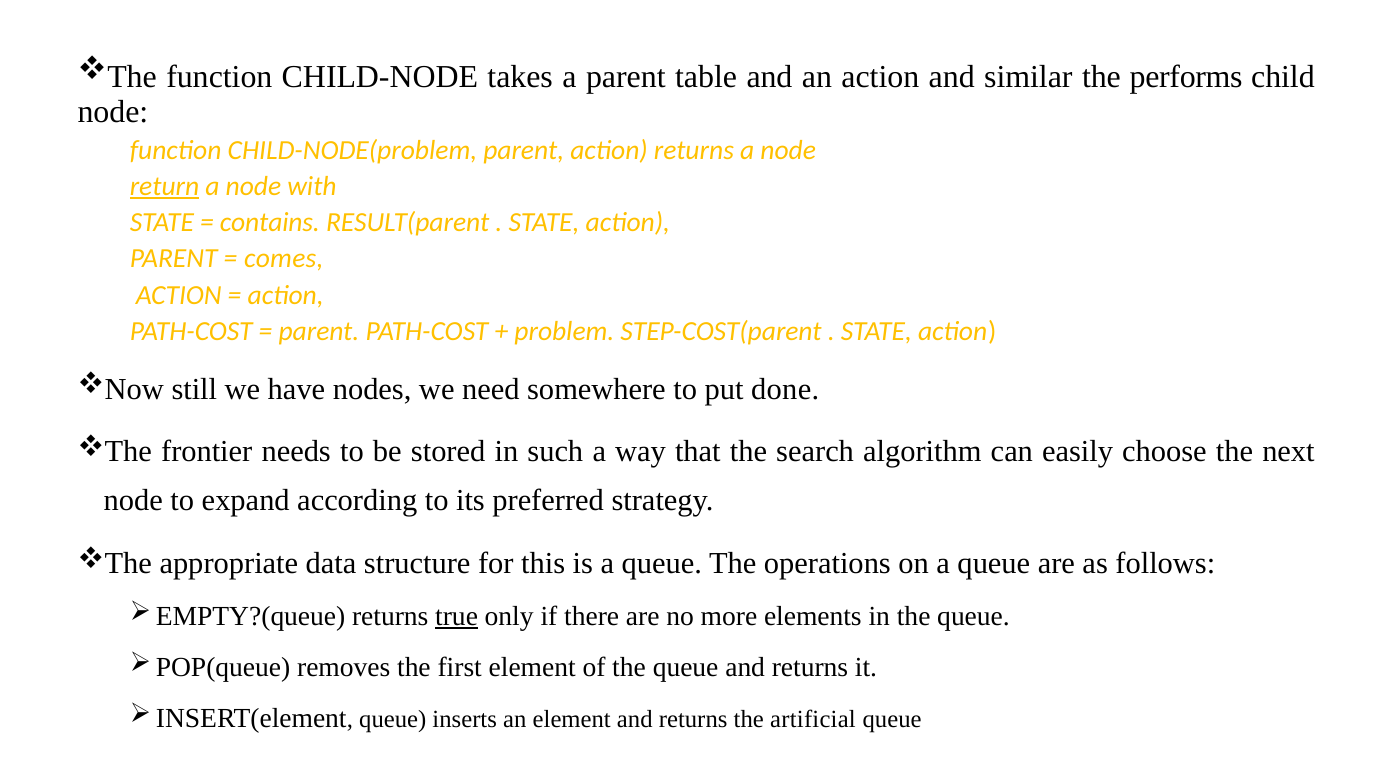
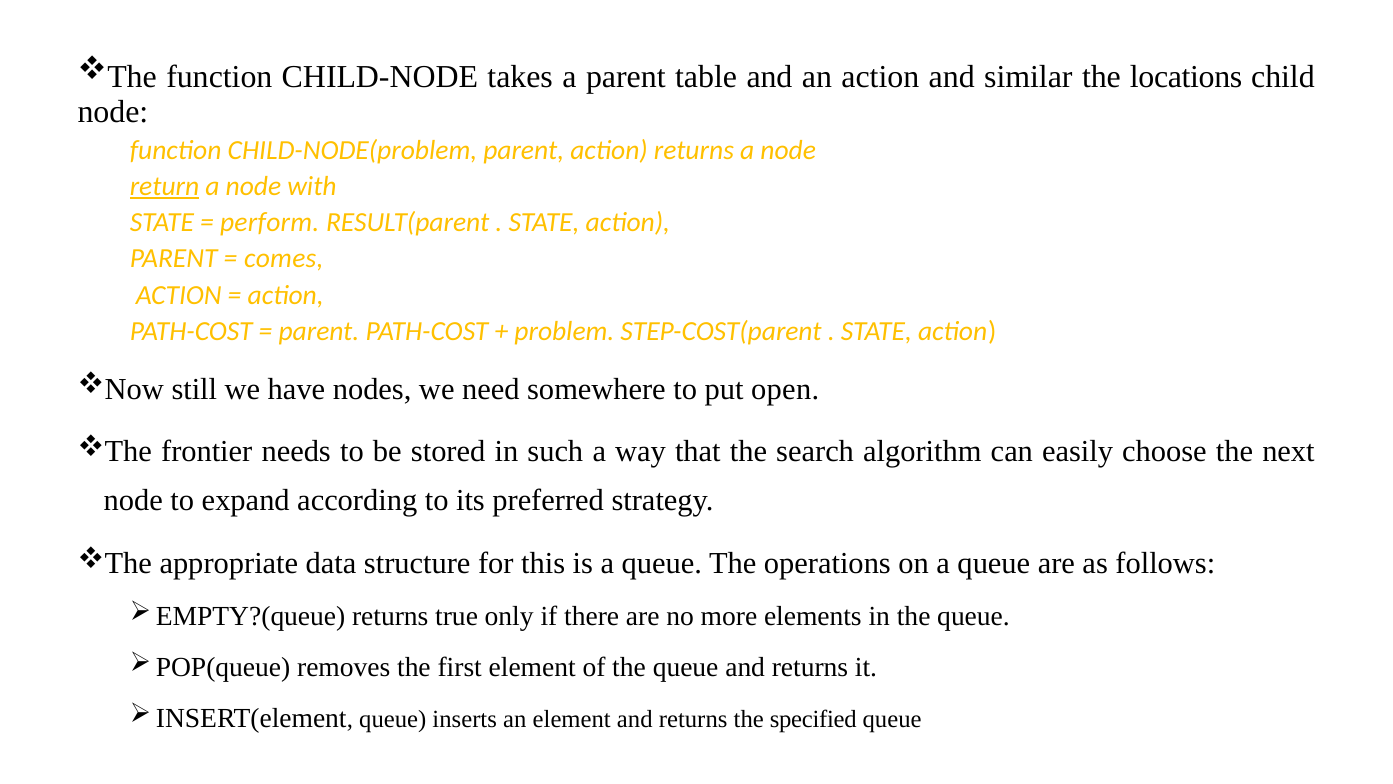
performs: performs -> locations
contains: contains -> perform
done: done -> open
true underline: present -> none
artificial: artificial -> specified
